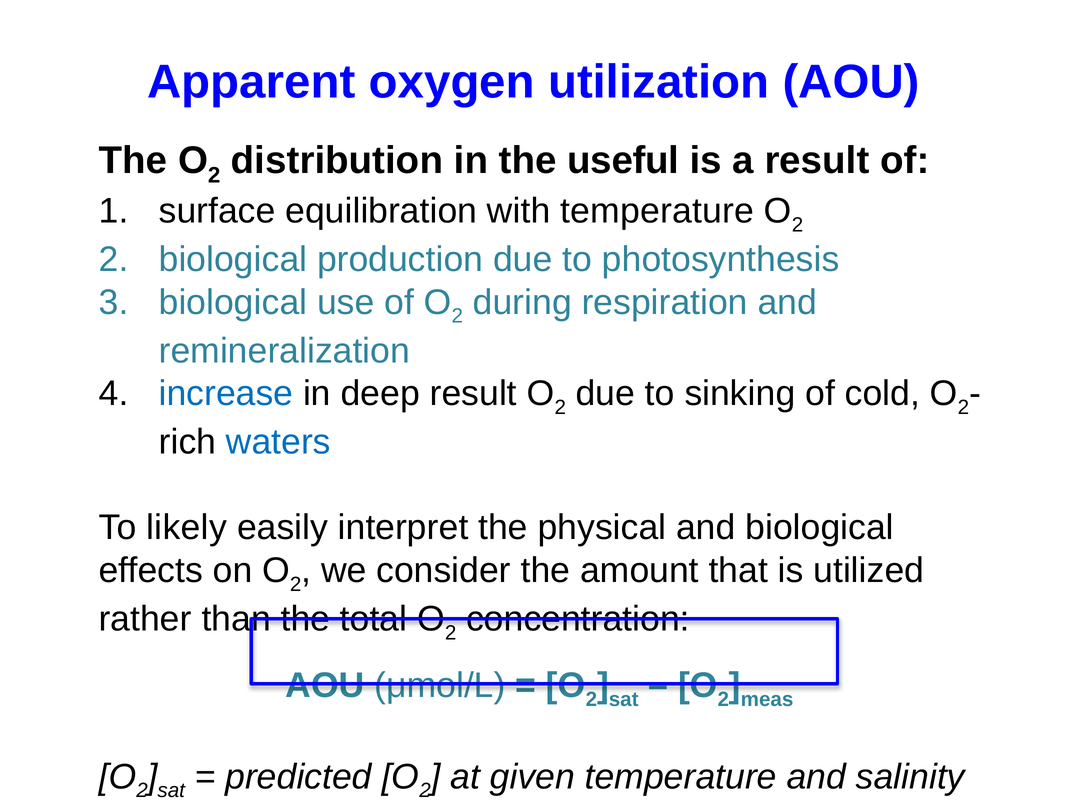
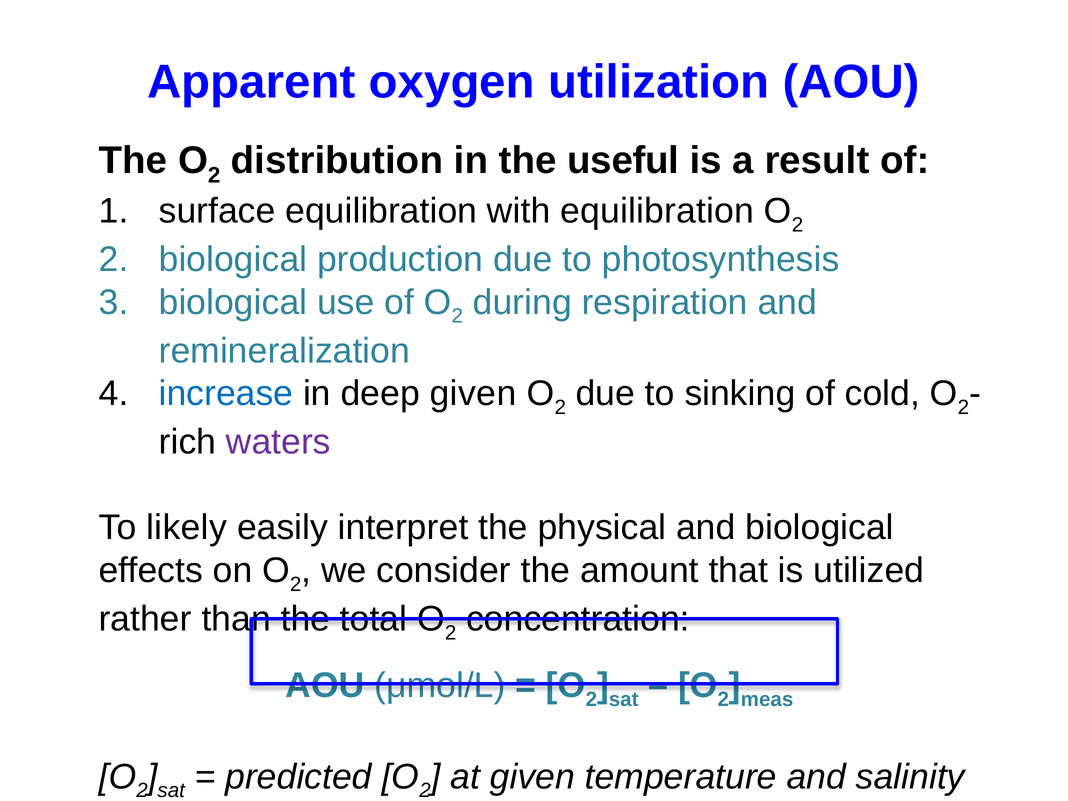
with temperature: temperature -> equilibration
deep result: result -> given
waters colour: blue -> purple
